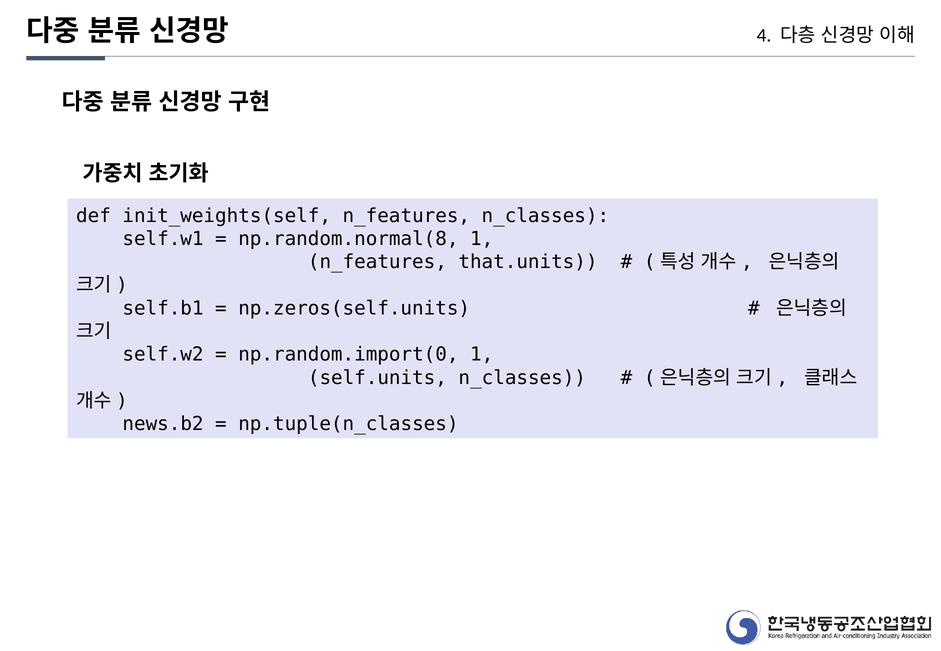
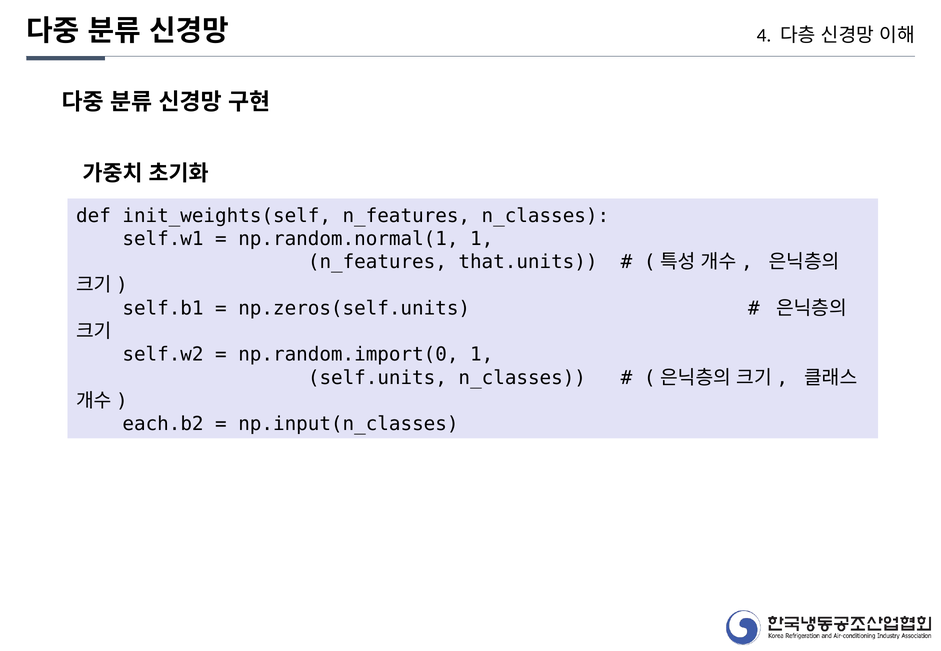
np.random.normal(8: np.random.normal(8 -> np.random.normal(1
news.b2: news.b2 -> each.b2
np.tuple(n_classes: np.tuple(n_classes -> np.input(n_classes
